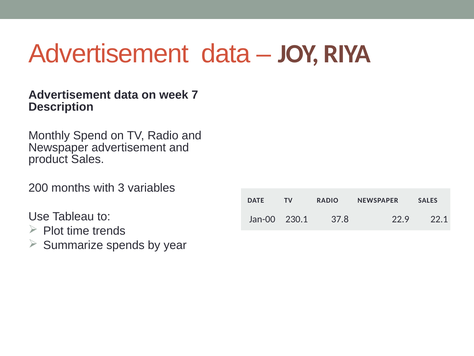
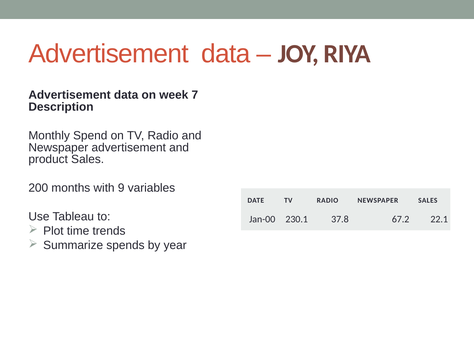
3: 3 -> 9
22.9: 22.9 -> 67.2
